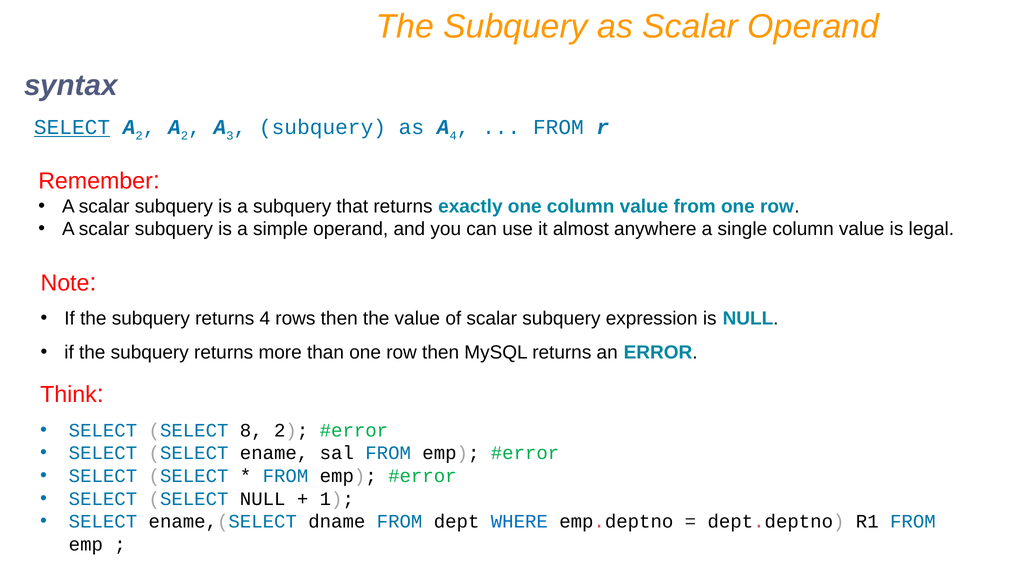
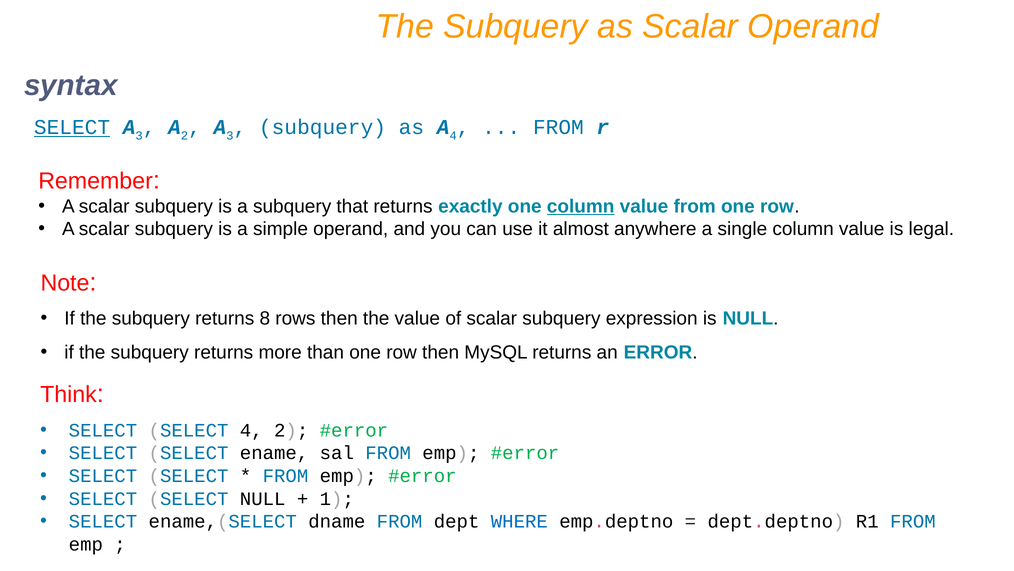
2 at (139, 135): 2 -> 3
column at (581, 206) underline: none -> present
returns 4: 4 -> 8
SELECT 8: 8 -> 4
